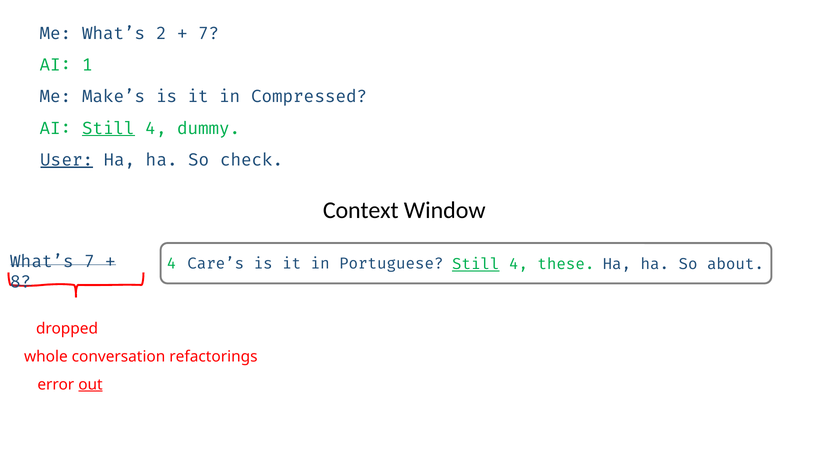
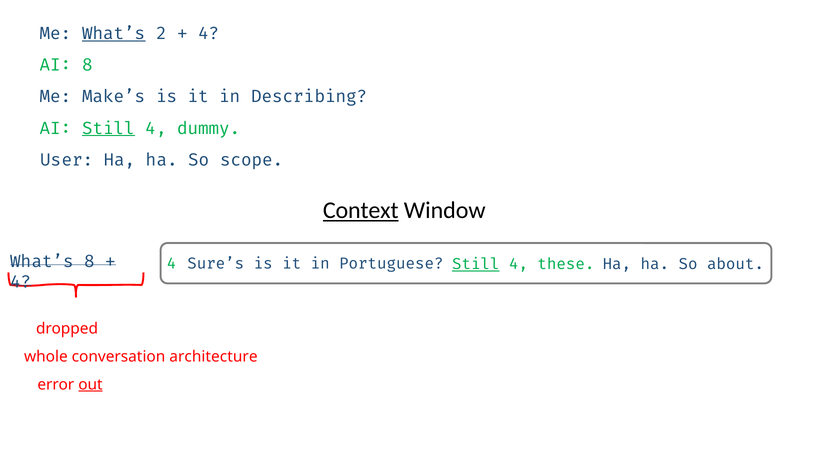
What’s at (114, 34) underline: none -> present
7 at (209, 34): 7 -> 4
AI 1: 1 -> 8
Compressed: Compressed -> Describing
User underline: present -> none
check: check -> scope
Context underline: none -> present
What’s 7: 7 -> 8
Care’s: Care’s -> Sure’s
8 at (21, 282): 8 -> 4
refactorings: refactorings -> architecture
